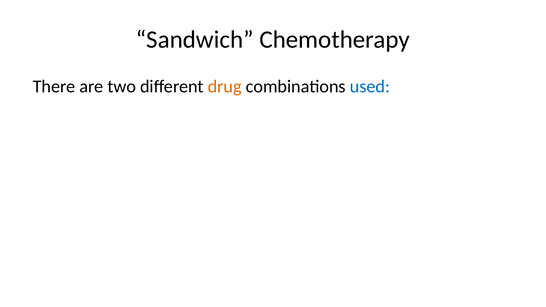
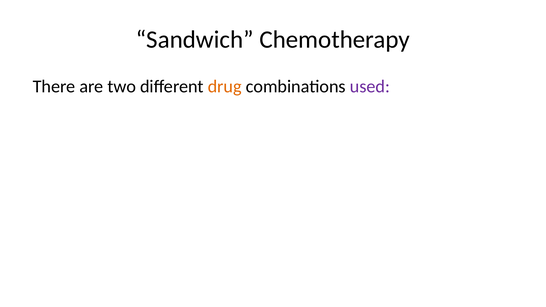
used colour: blue -> purple
